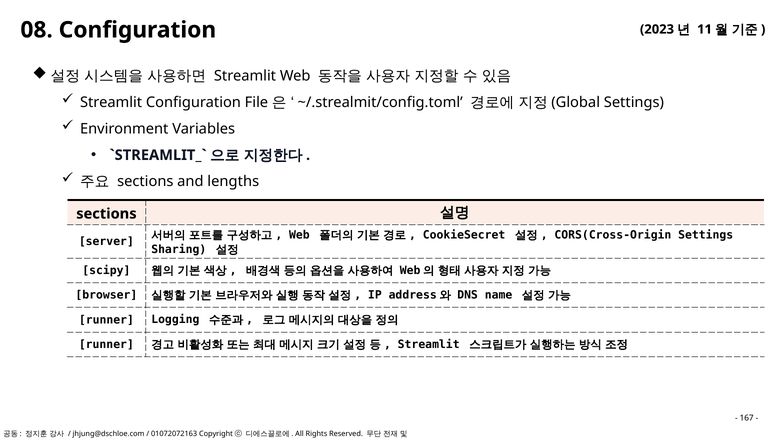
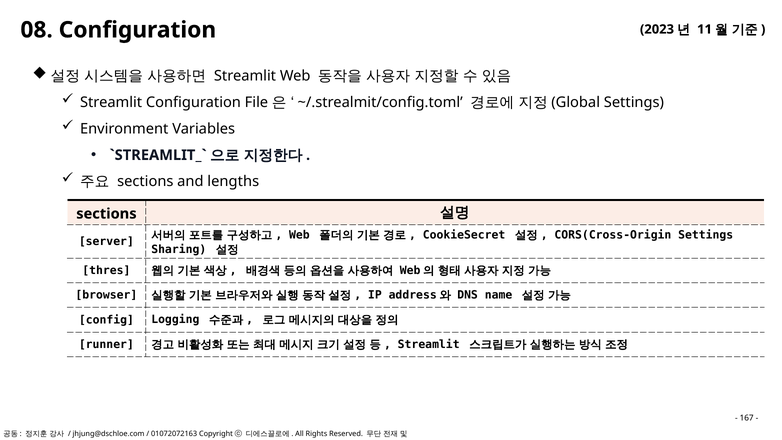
scipy: scipy -> thres
runner at (106, 320): runner -> config
